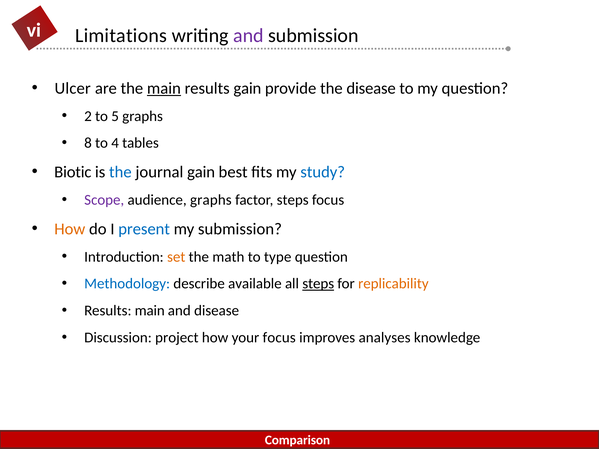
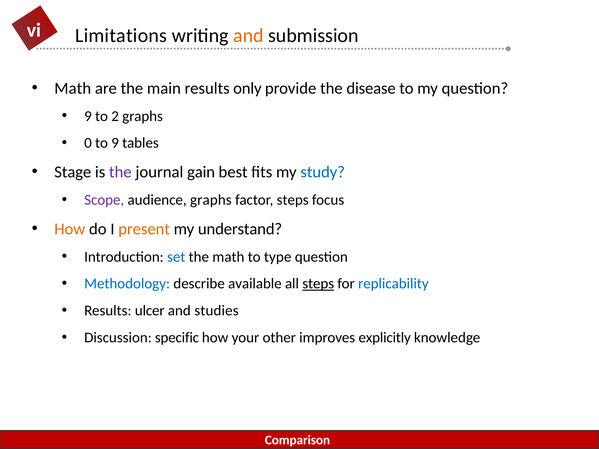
and at (248, 36) colour: purple -> orange
Ulcer at (73, 88): Ulcer -> Math
main at (164, 88) underline: present -> none
results gain: gain -> only
2 at (88, 116): 2 -> 9
5: 5 -> 2
8: 8 -> 0
to 4: 4 -> 9
Biotic: Biotic -> Stage
the at (120, 172) colour: blue -> purple
present colour: blue -> orange
my submission: submission -> understand
set colour: orange -> blue
replicability colour: orange -> blue
Results main: main -> ulcer
and disease: disease -> studies
project: project -> specific
your focus: focus -> other
analyses: analyses -> explicitly
